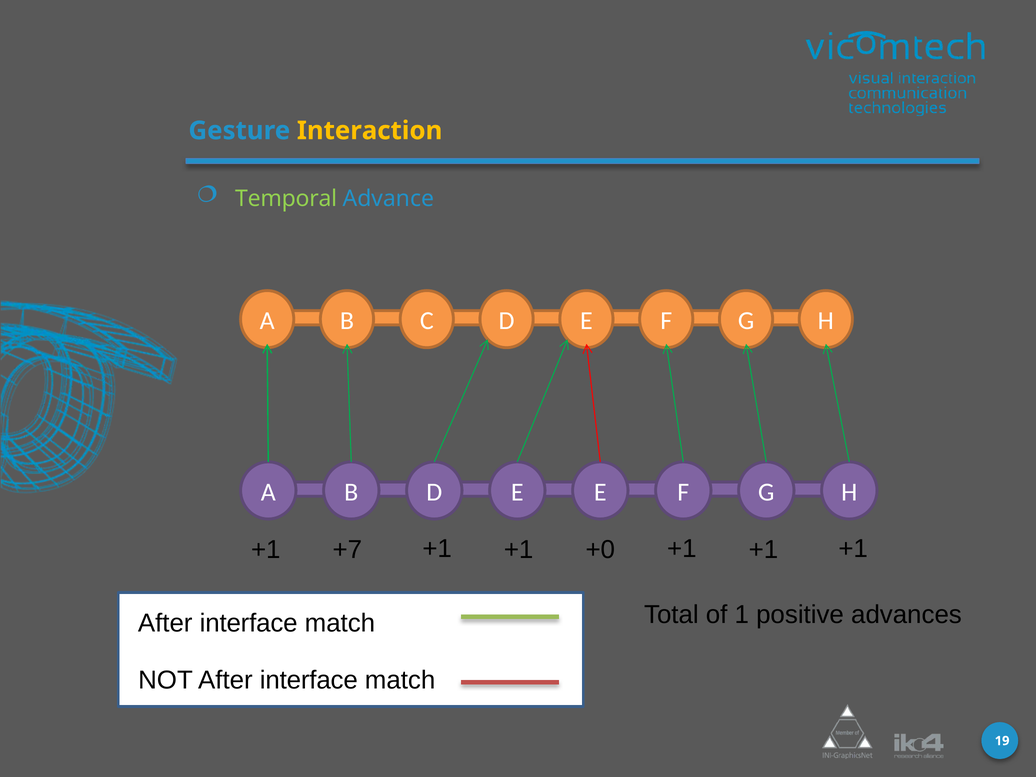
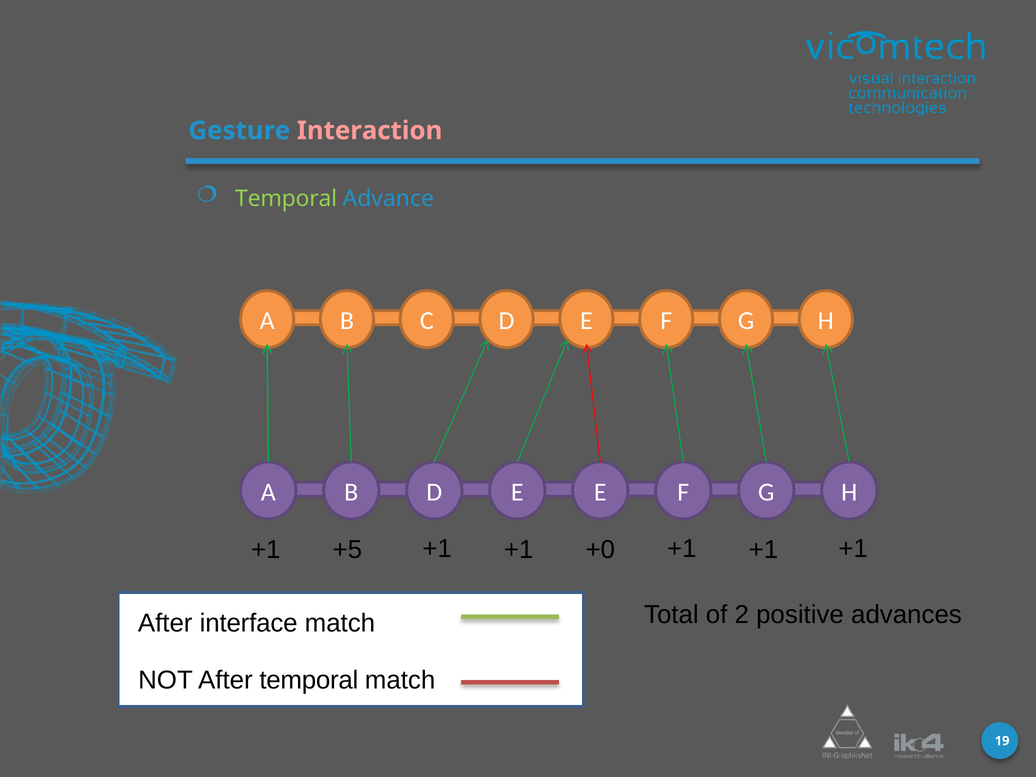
Interaction colour: yellow -> pink
+7: +7 -> +5
1: 1 -> 2
NOT After interface: interface -> temporal
